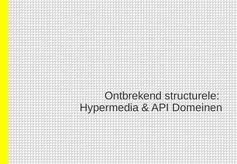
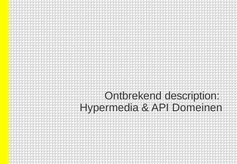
structurele: structurele -> description
